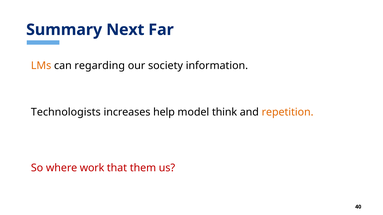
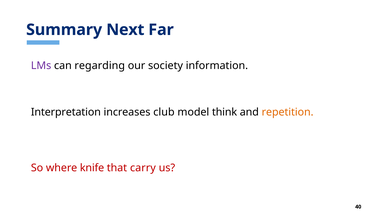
LMs colour: orange -> purple
Technologists: Technologists -> Interpretation
help: help -> club
work: work -> knife
them: them -> carry
